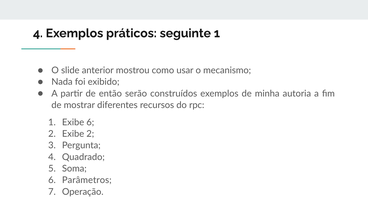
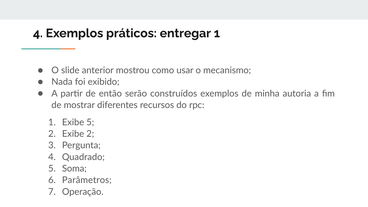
seguinte: seguinte -> entregar
Exibe 6: 6 -> 5
